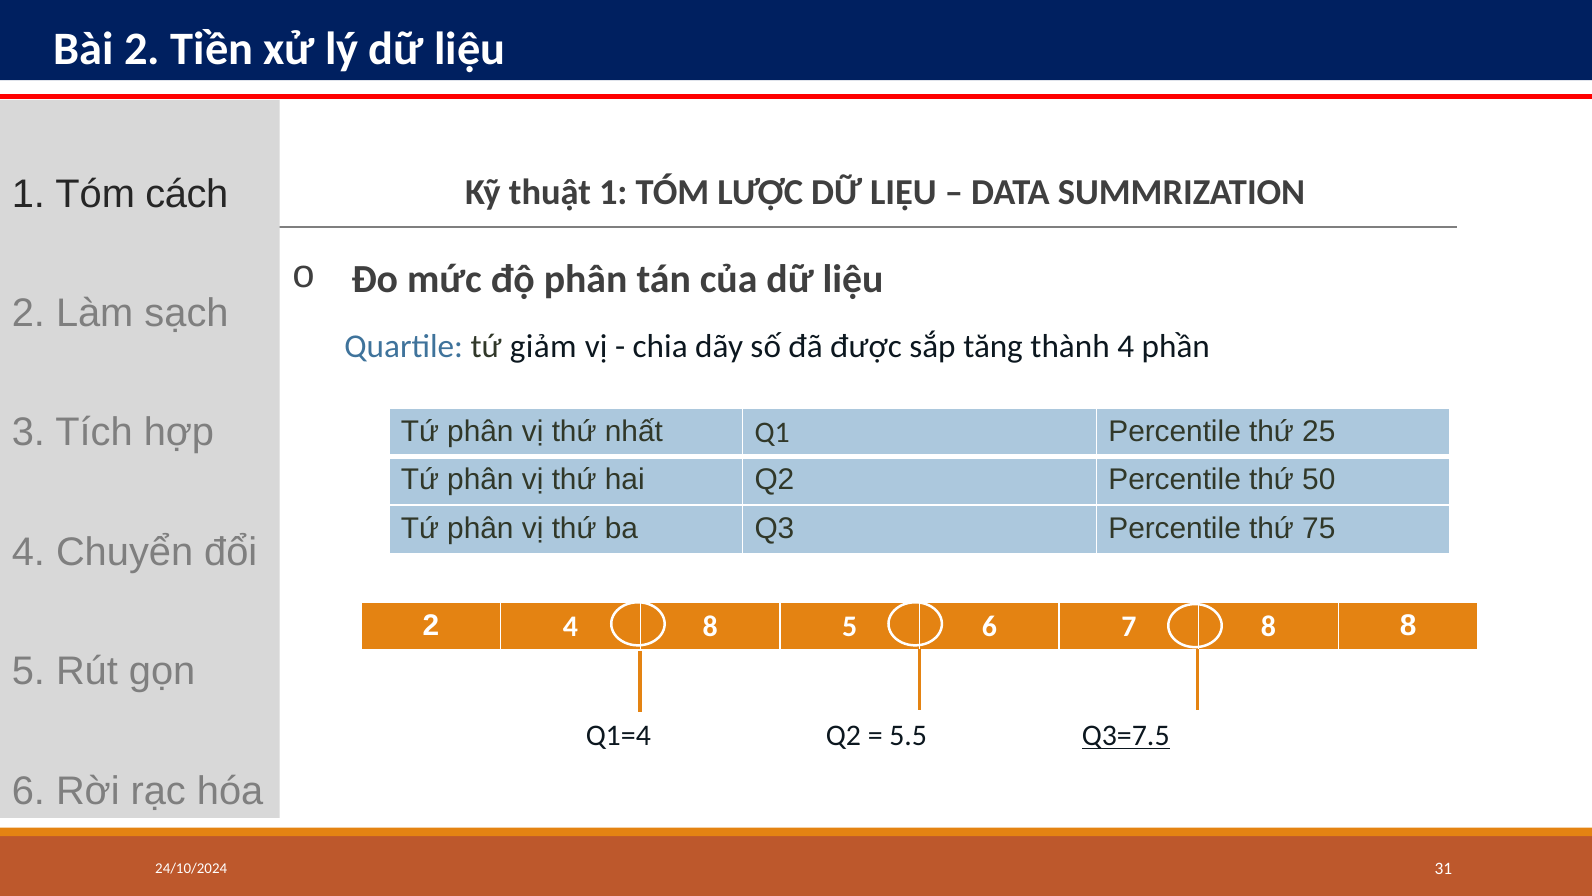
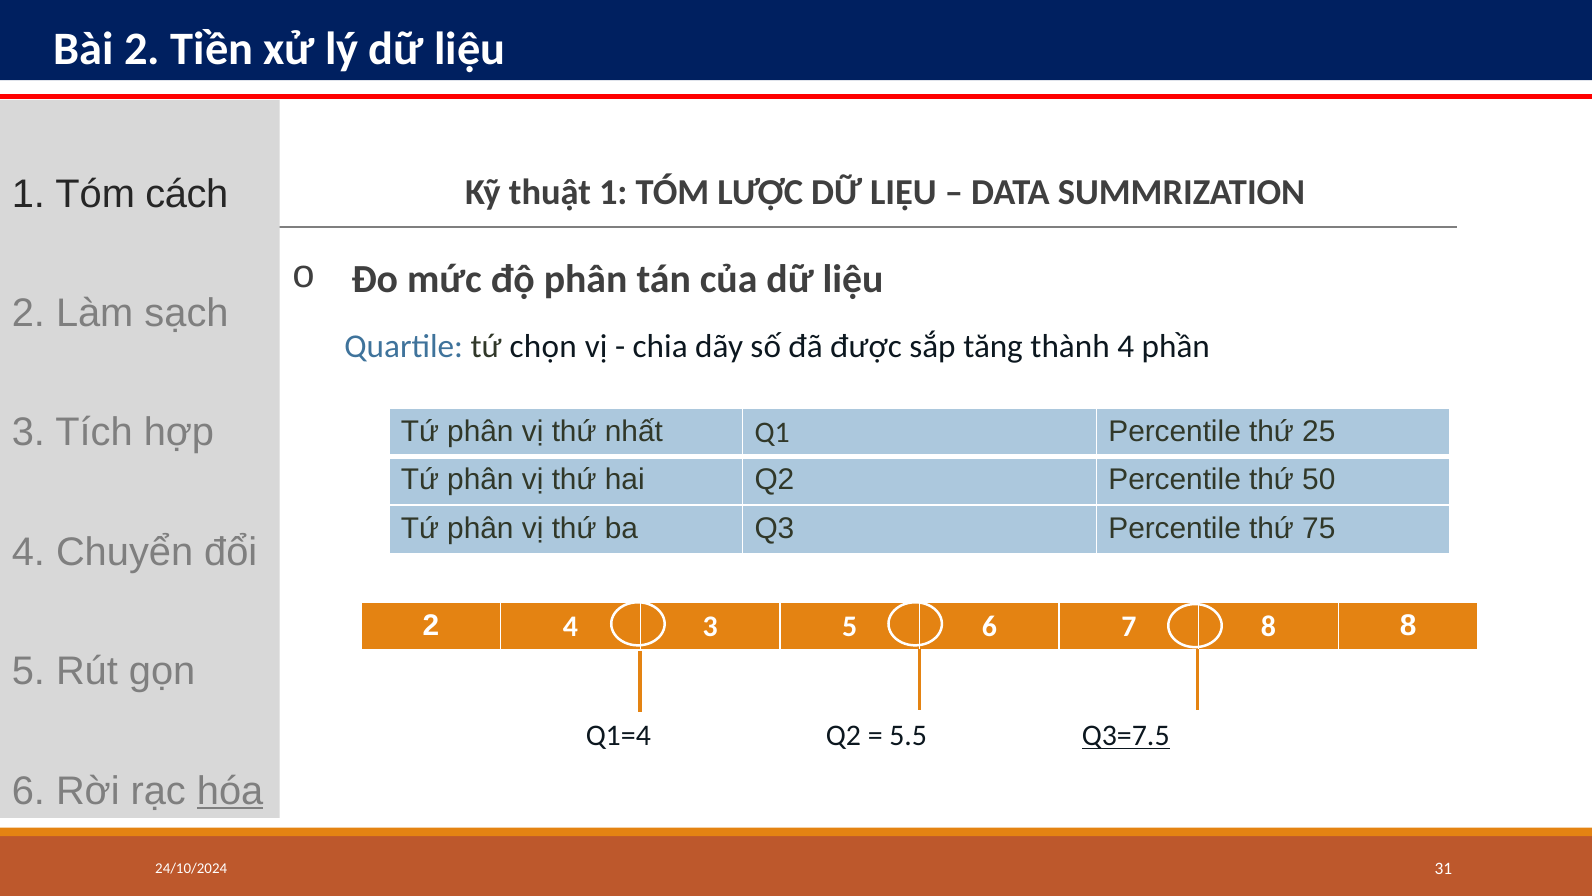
giảm: giảm -> chọn
4 8: 8 -> 3
hóa underline: none -> present
